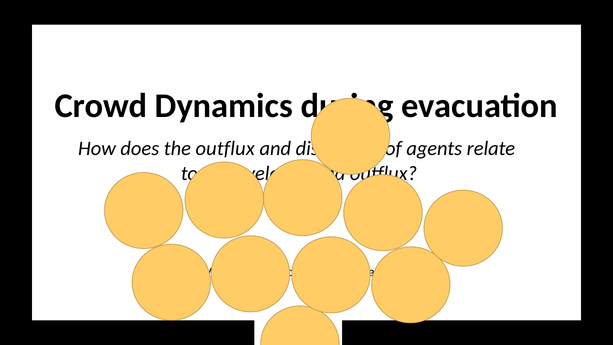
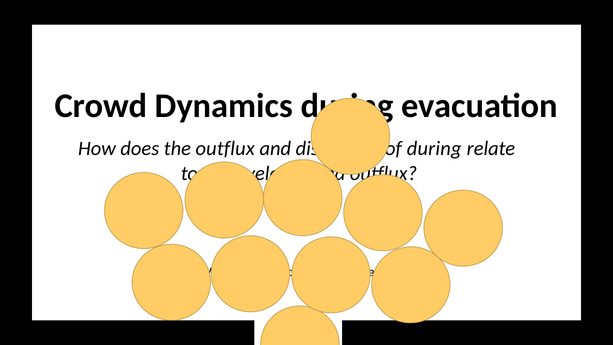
agents at (434, 149): agents -> during
